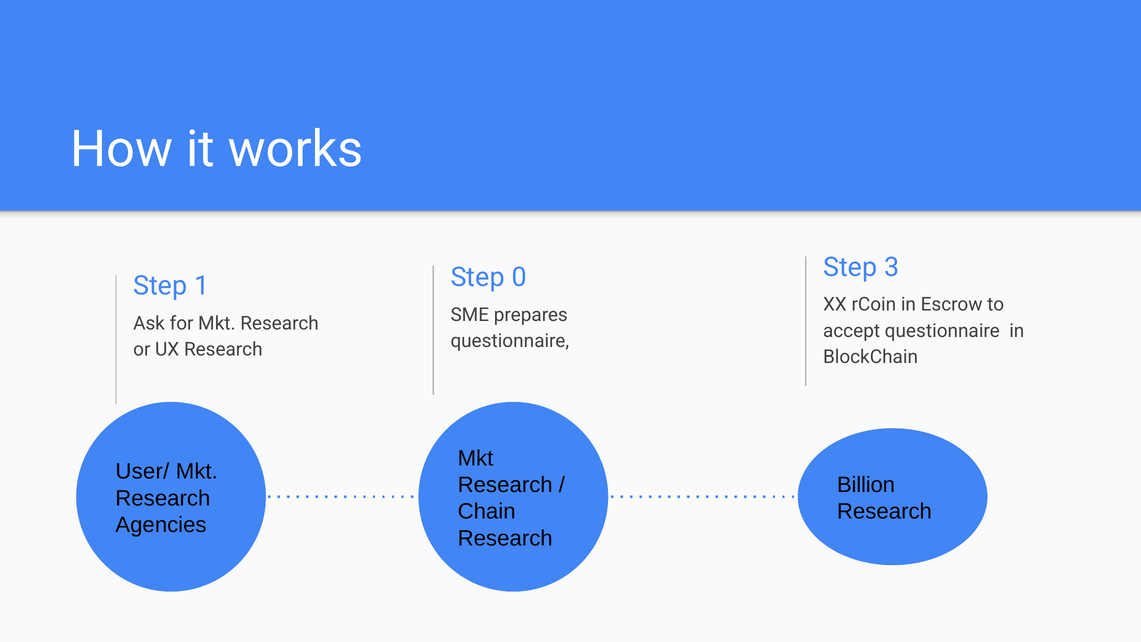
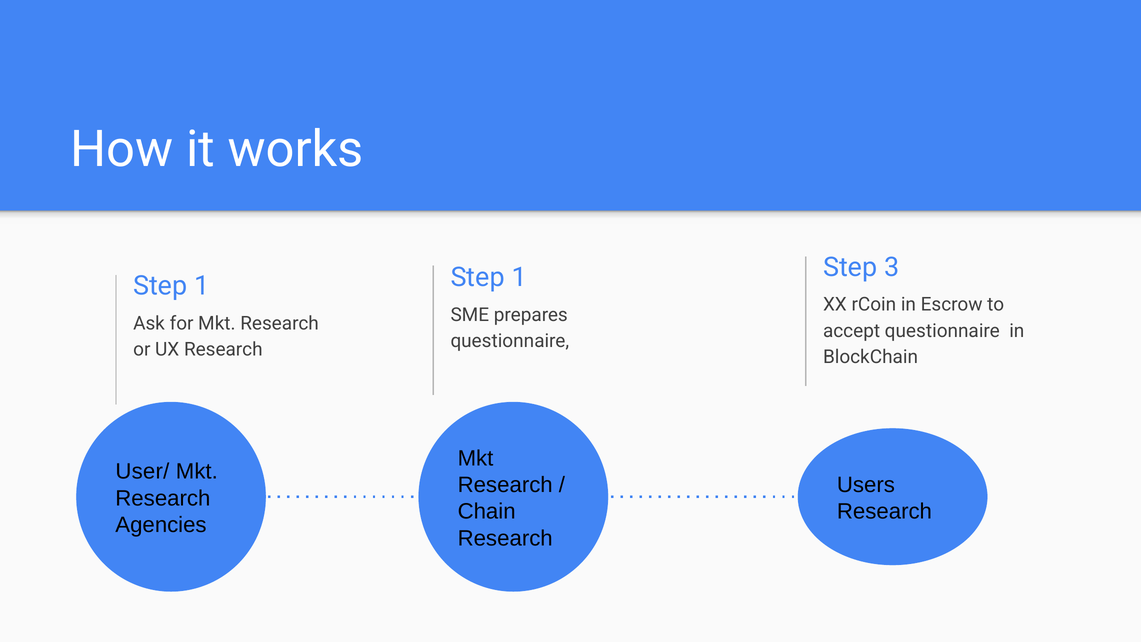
0 at (519, 277): 0 -> 1
Billion: Billion -> Users
